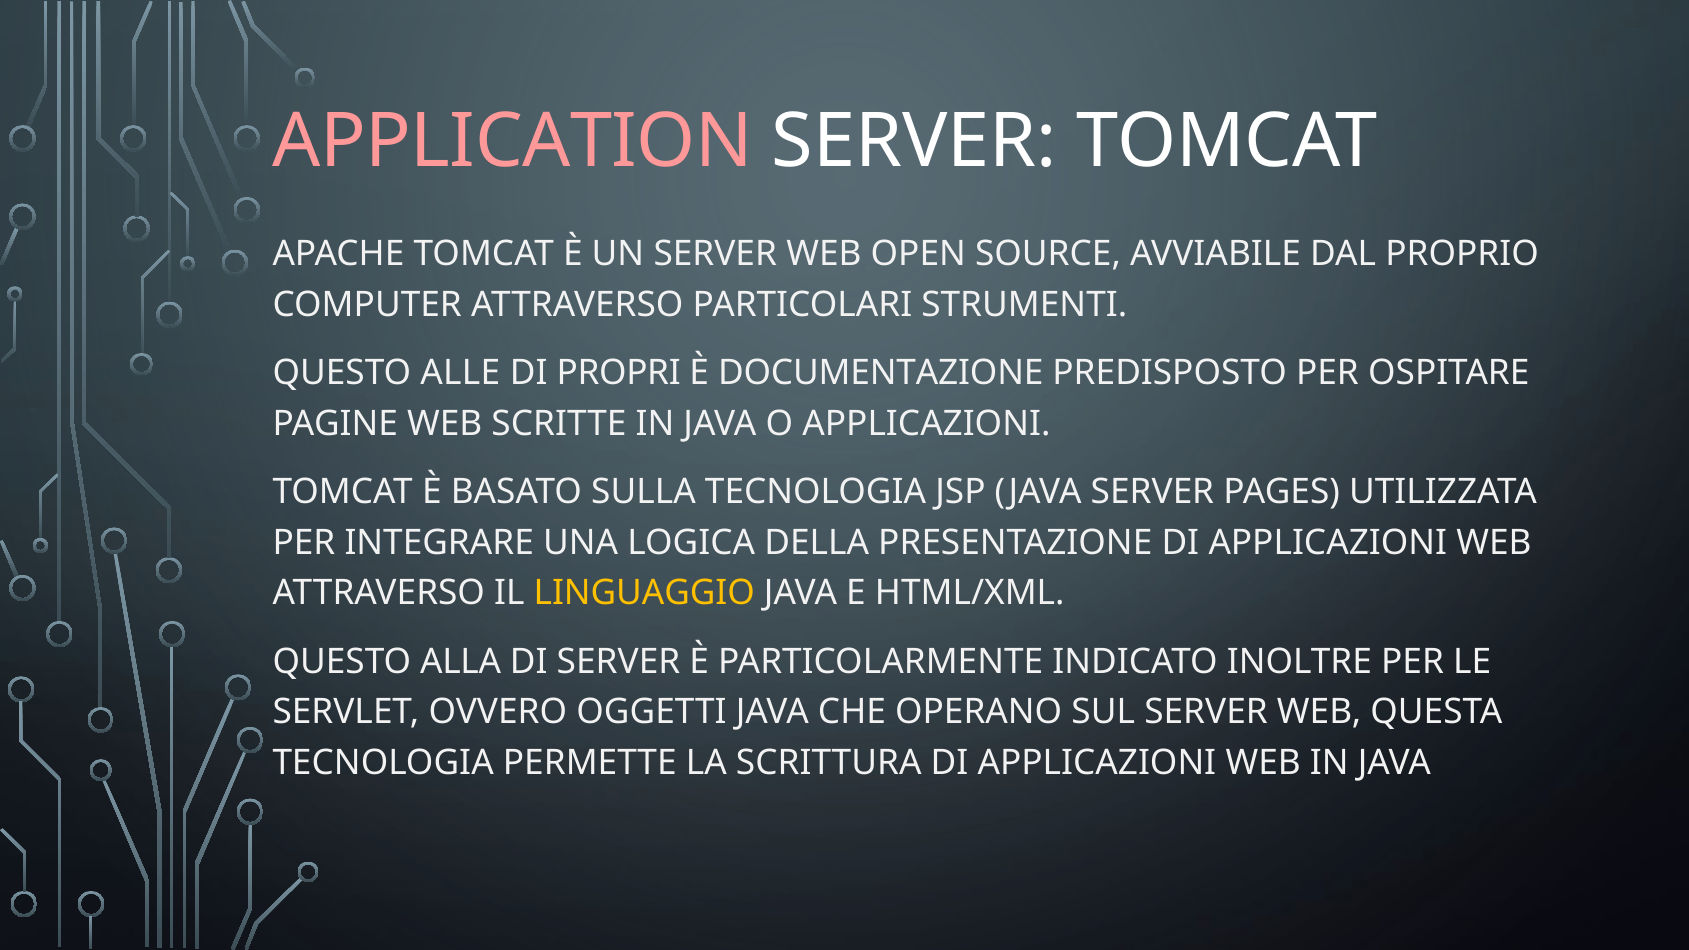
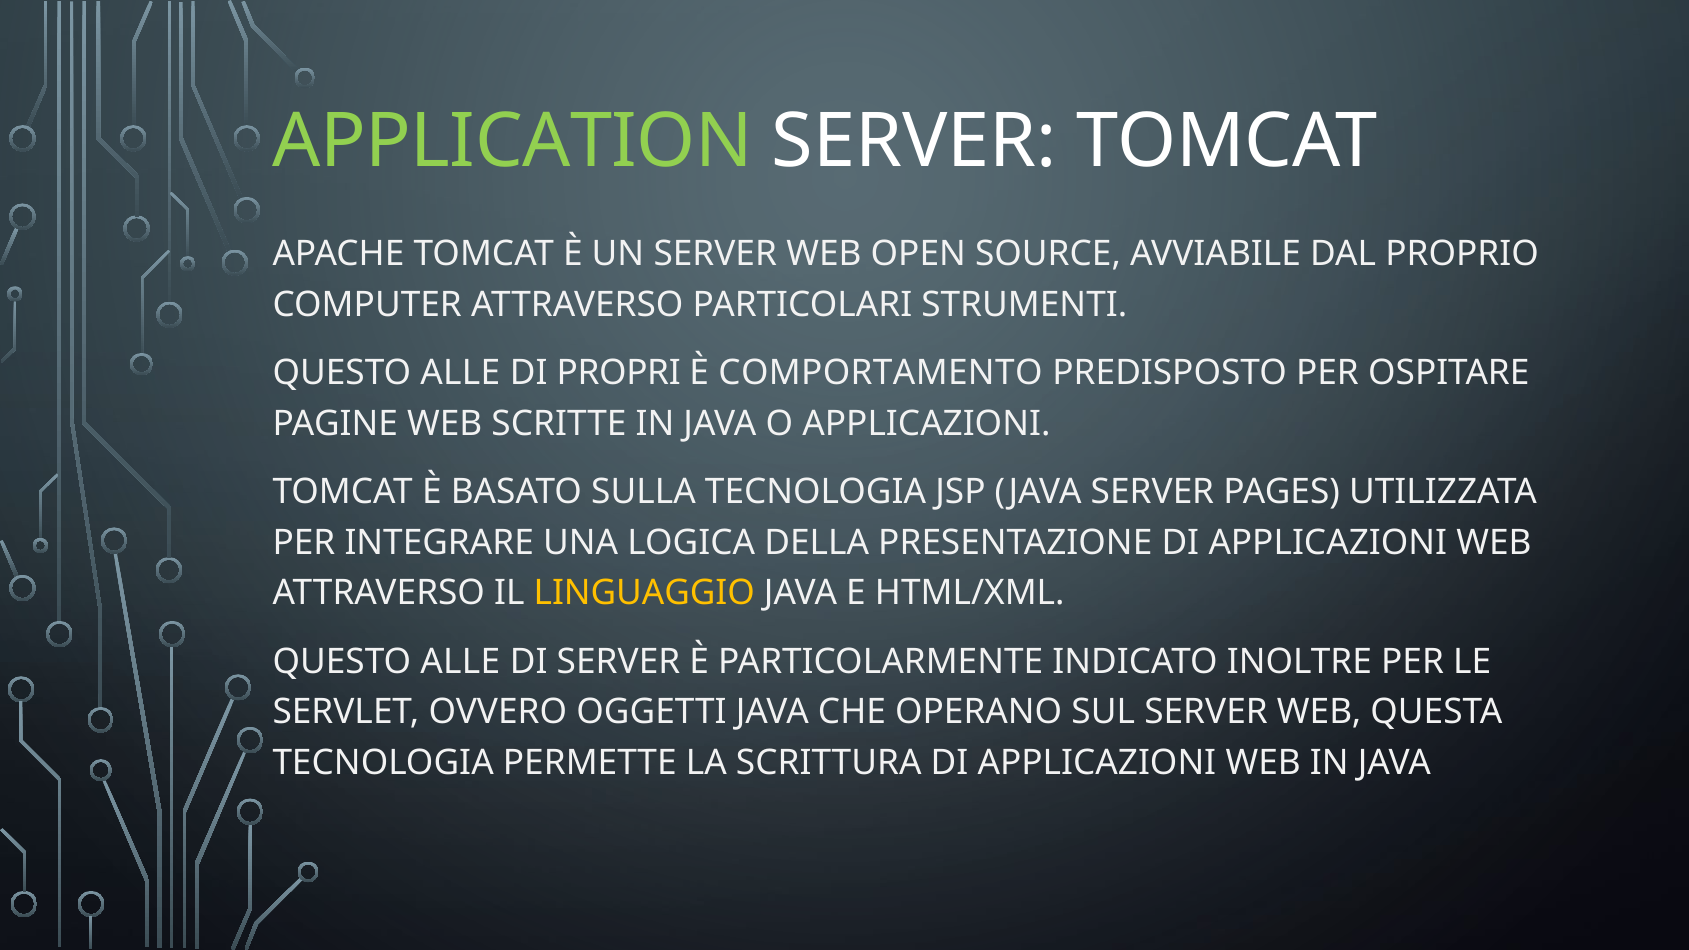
APPLICATION colour: pink -> light green
DOCUMENTAZIONE: DOCUMENTAZIONE -> COMPORTAMENTO
ALLA at (461, 662): ALLA -> ALLE
